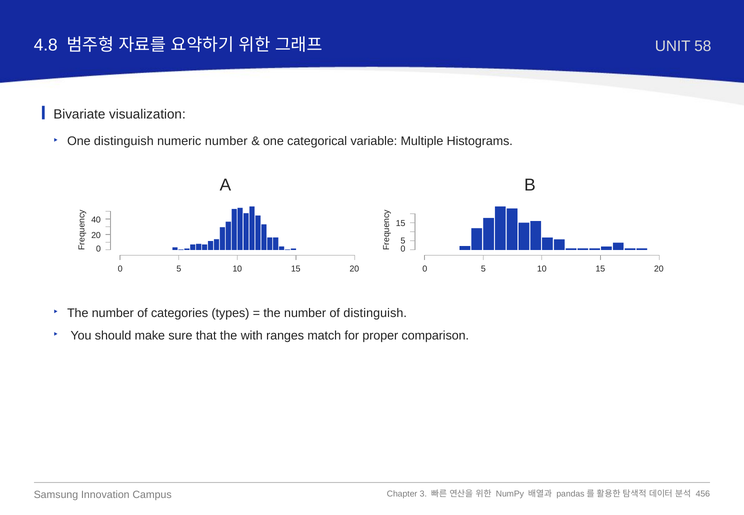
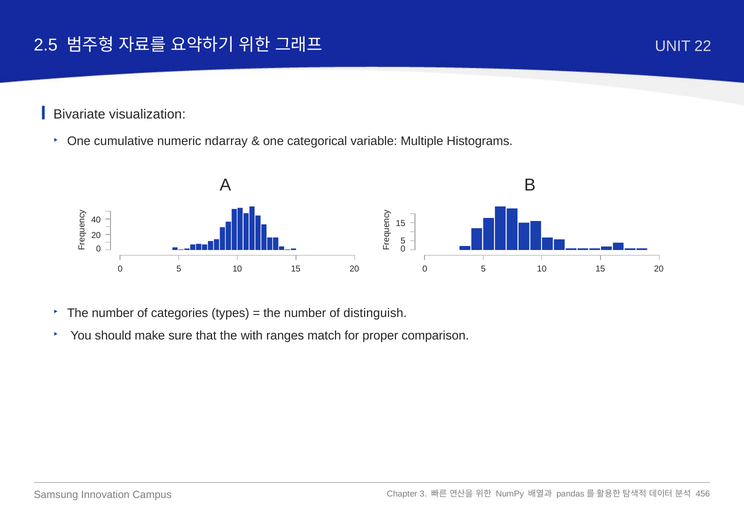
4.8: 4.8 -> 2.5
58: 58 -> 22
One distinguish: distinguish -> cumulative
numeric number: number -> ndarray
